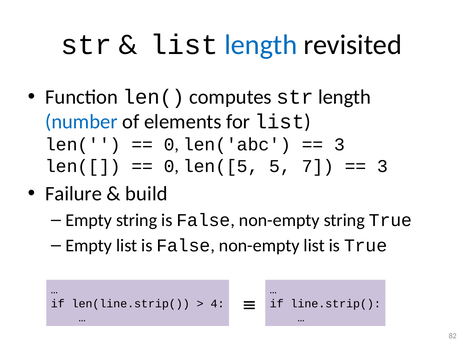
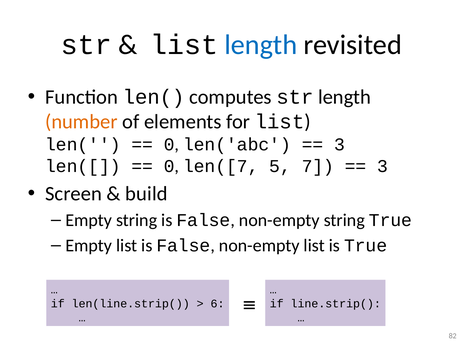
number colour: blue -> orange
len([5: len([5 -> len([7
Failure: Failure -> Screen
4: 4 -> 6
